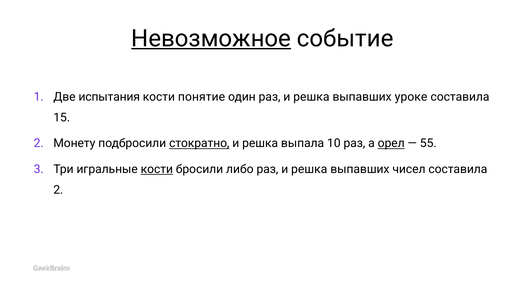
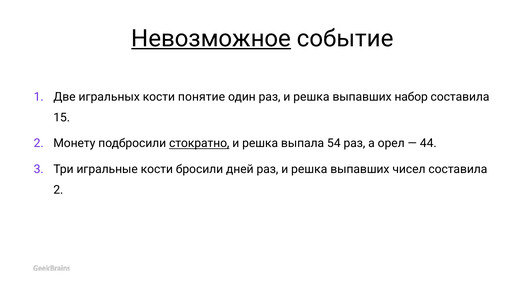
испытания: испытания -> игральных
уроке: уроке -> набор
10: 10 -> 54
орел underline: present -> none
55: 55 -> 44
кости at (157, 169) underline: present -> none
либо: либо -> дней
